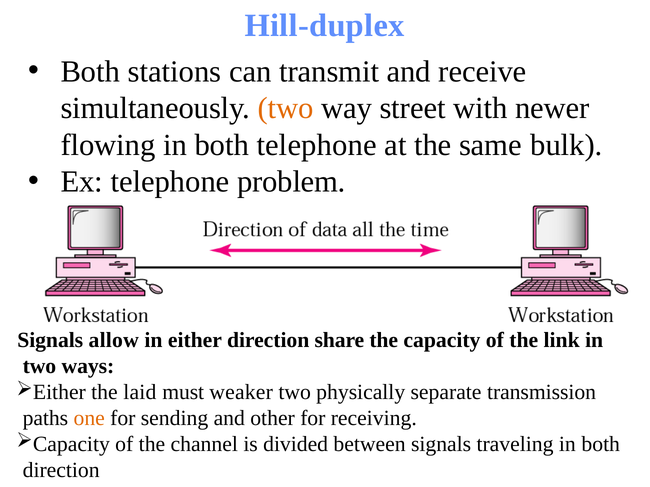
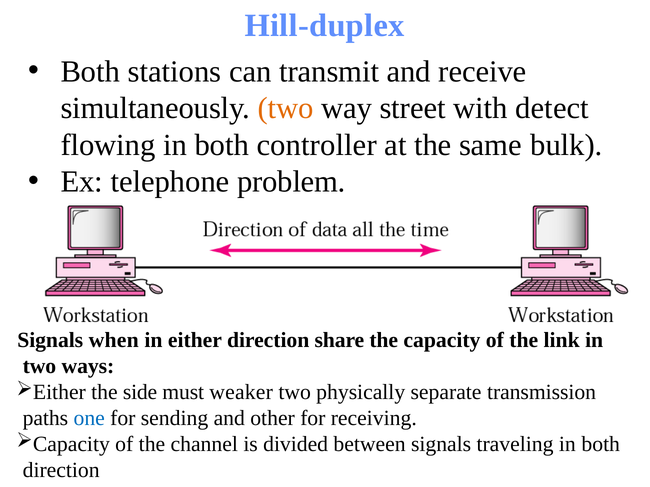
newer: newer -> detect
both telephone: telephone -> controller
allow: allow -> when
laid: laid -> side
one colour: orange -> blue
